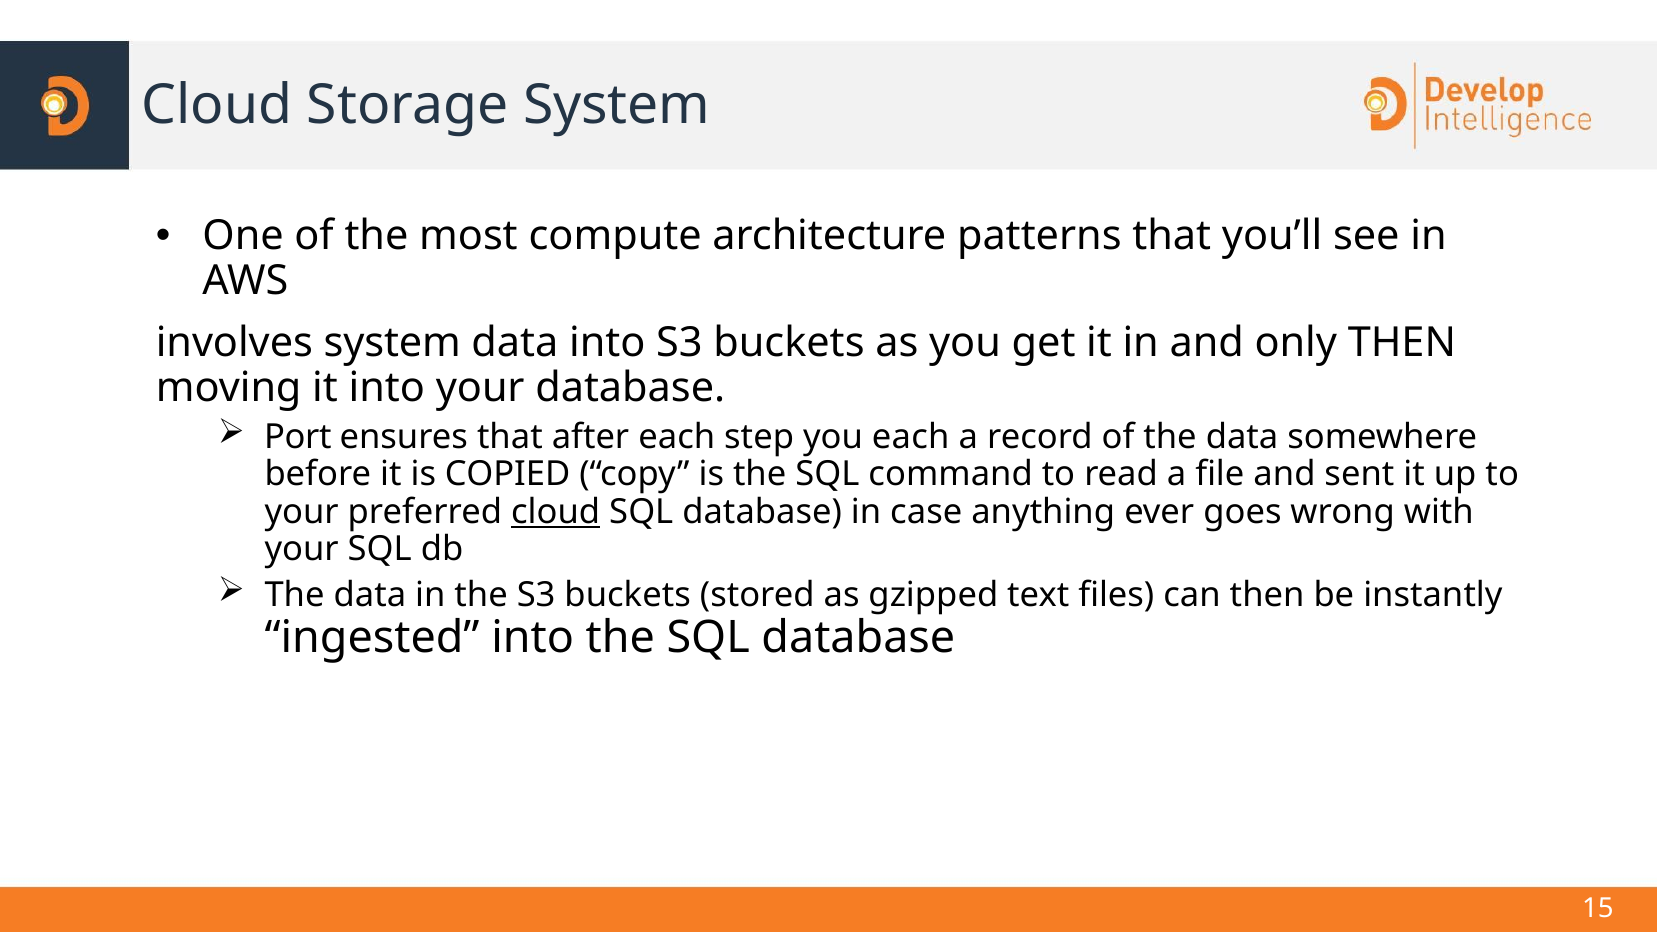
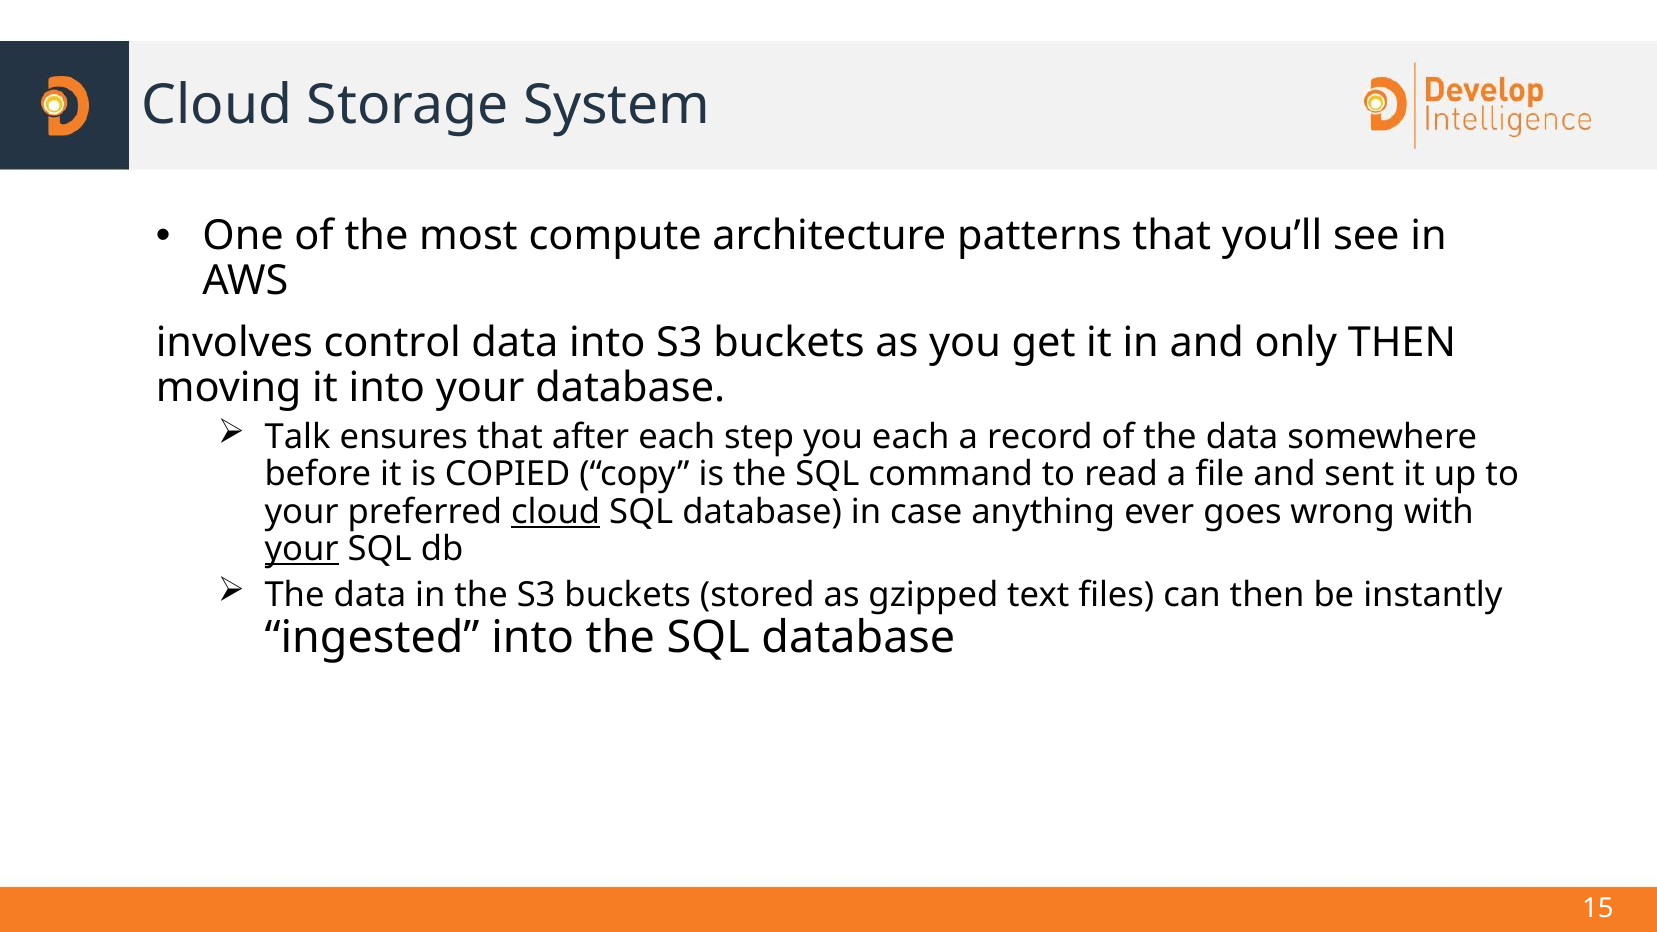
involves system: system -> control
Port: Port -> Talk
your at (302, 549) underline: none -> present
